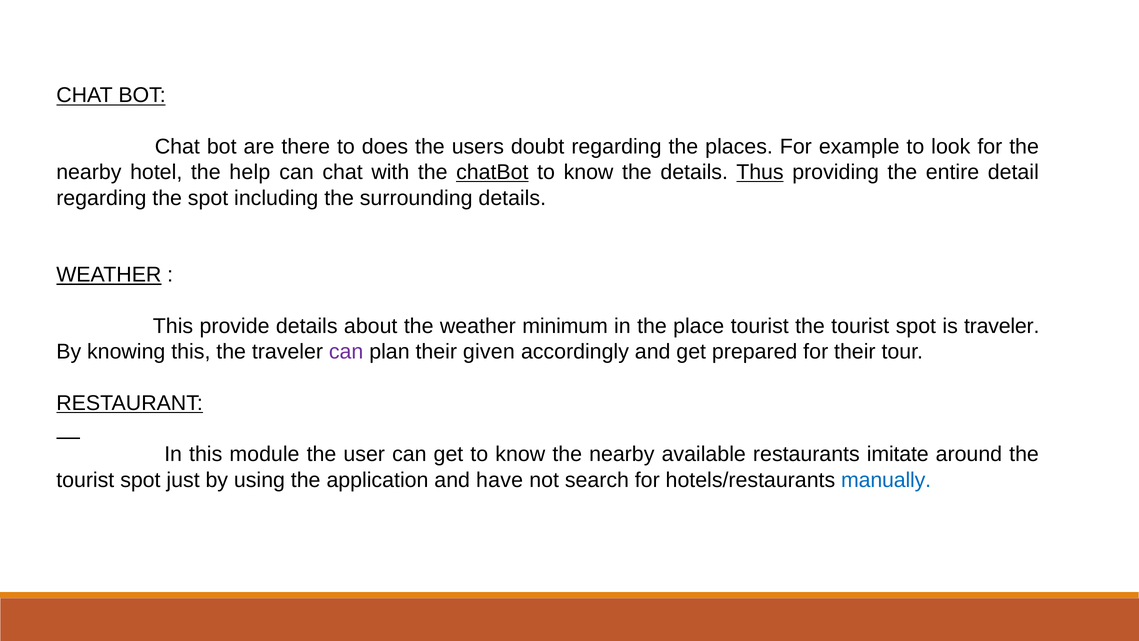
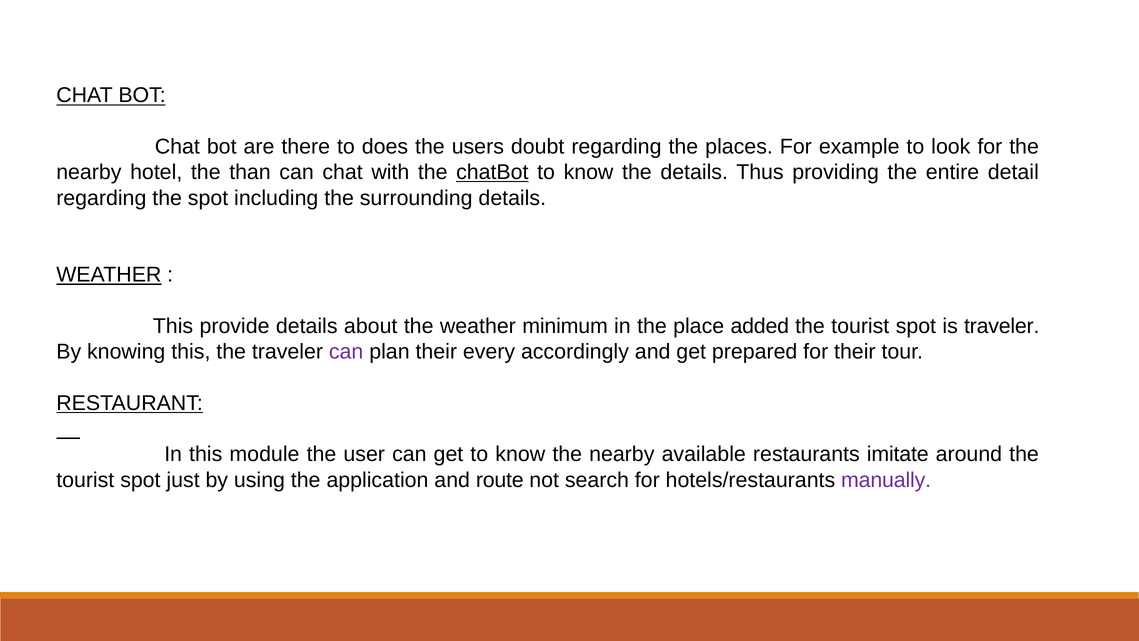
help: help -> than
Thus underline: present -> none
place tourist: tourist -> added
given: given -> every
have: have -> route
manually colour: blue -> purple
